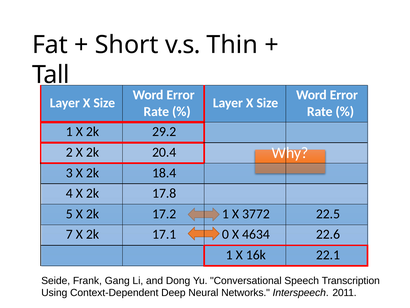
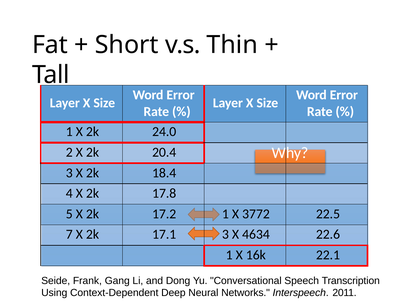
29.2: 29.2 -> 24.0
17.1 0: 0 -> 3
